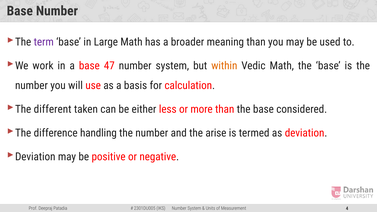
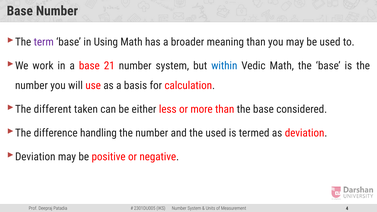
Large: Large -> Using
47: 47 -> 21
within colour: orange -> blue
the arise: arise -> used
